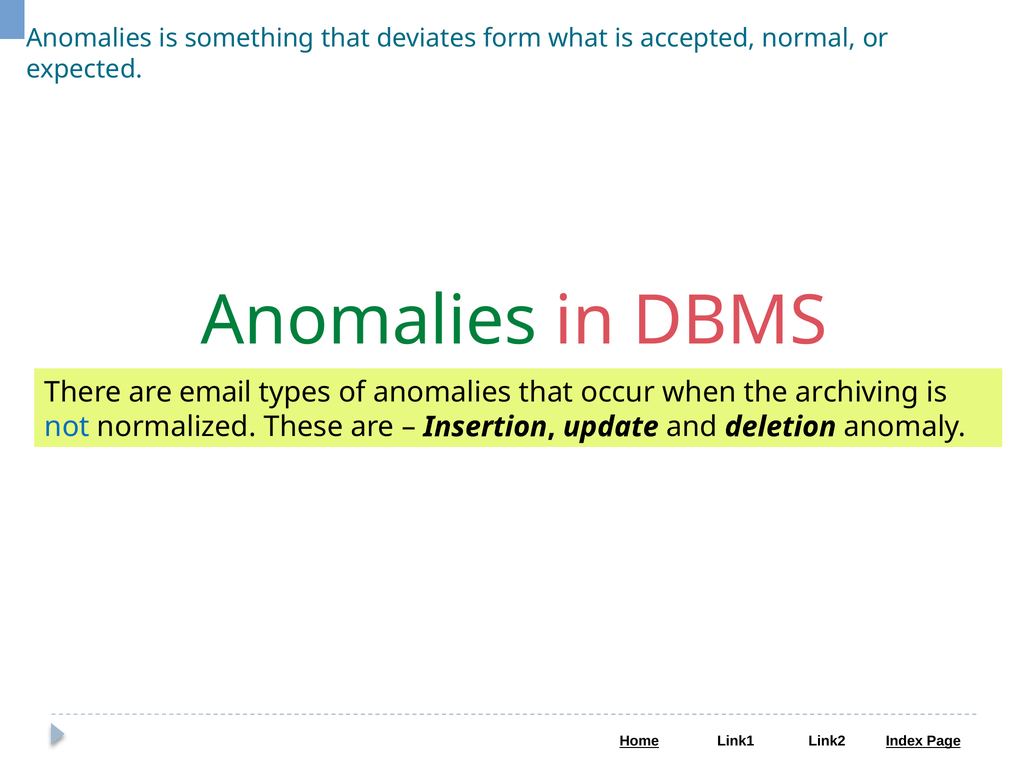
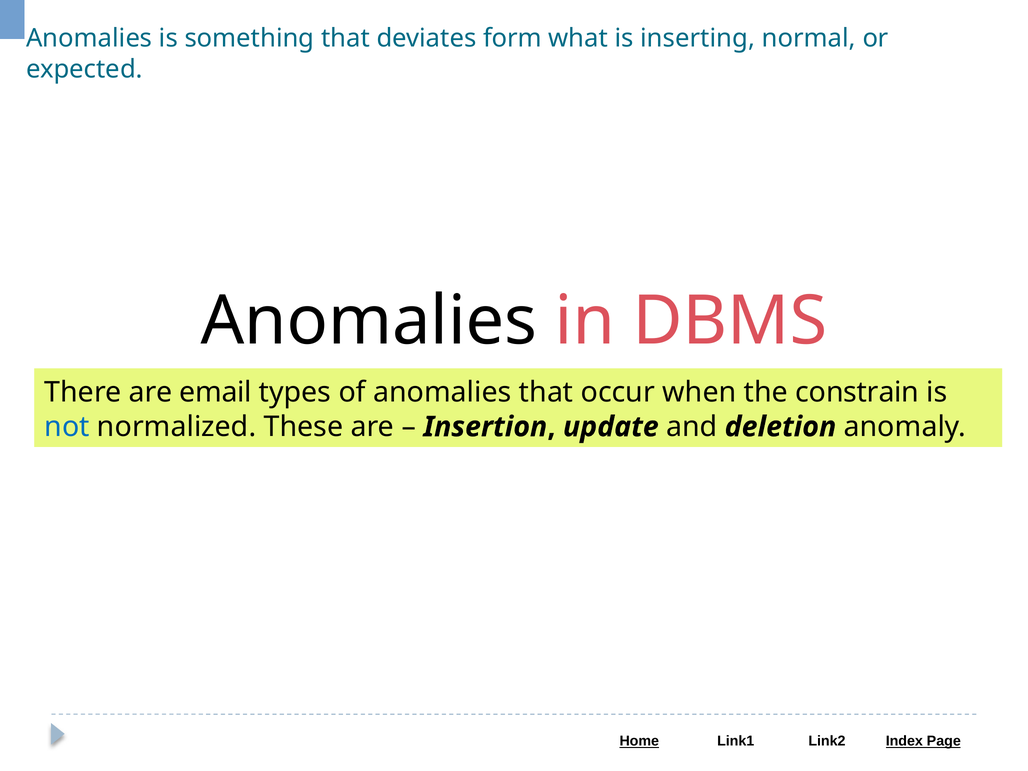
accepted: accepted -> inserting
Anomalies at (369, 321) colour: green -> black
archiving: archiving -> constrain
